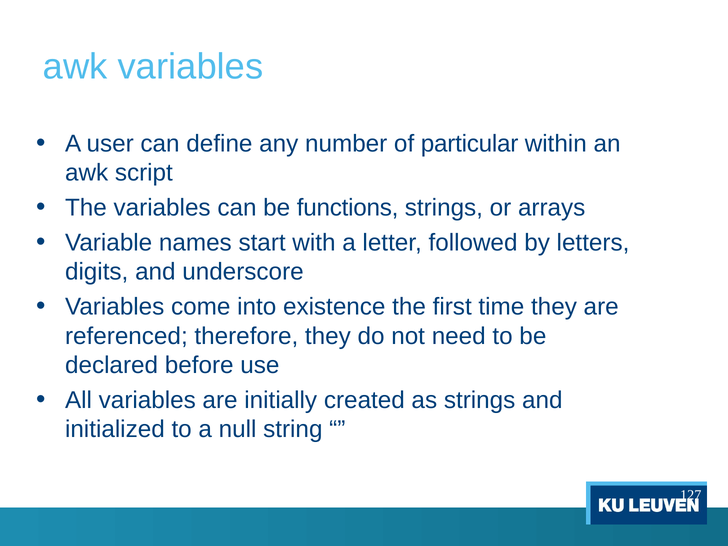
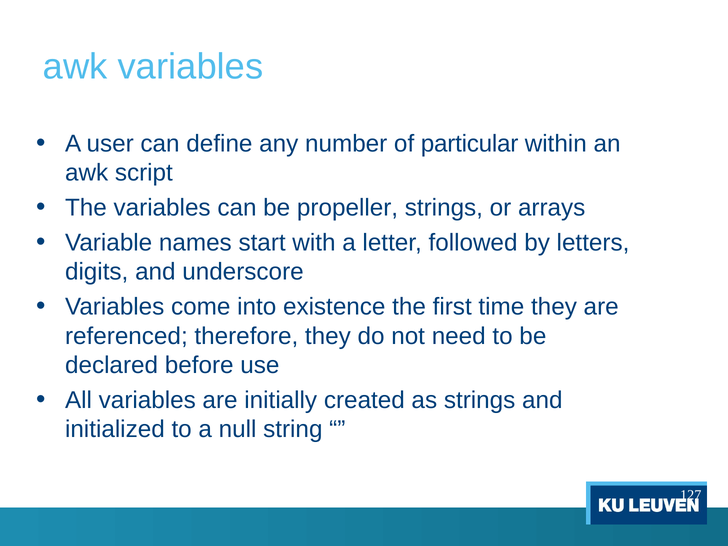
functions: functions -> propeller
